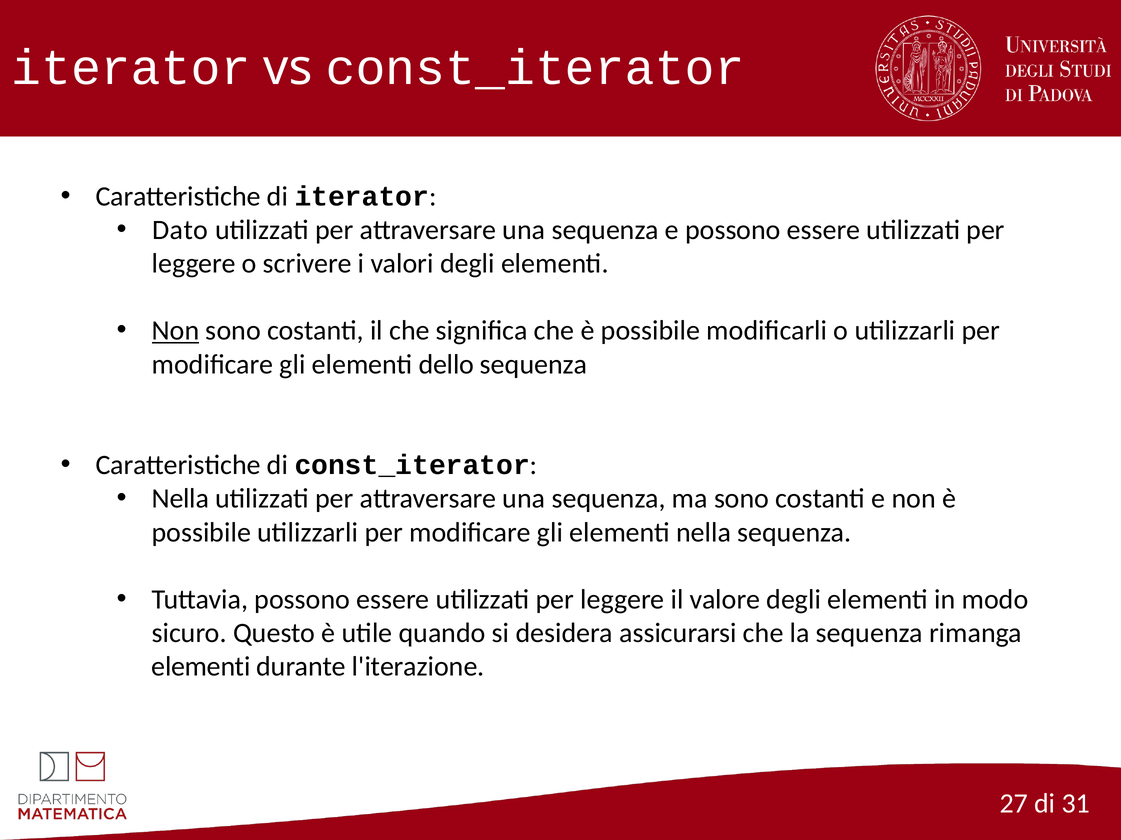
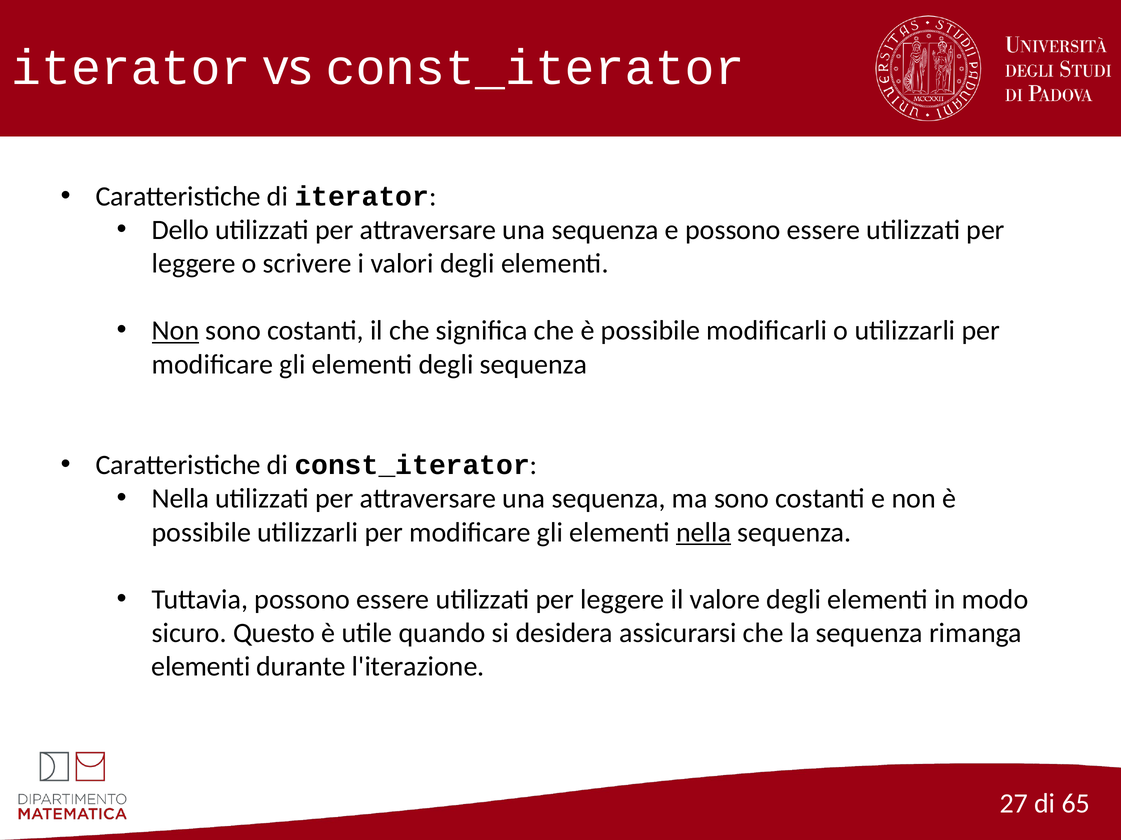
Dato: Dato -> Dello
elementi dello: dello -> degli
nella at (704, 533) underline: none -> present
31: 31 -> 65
